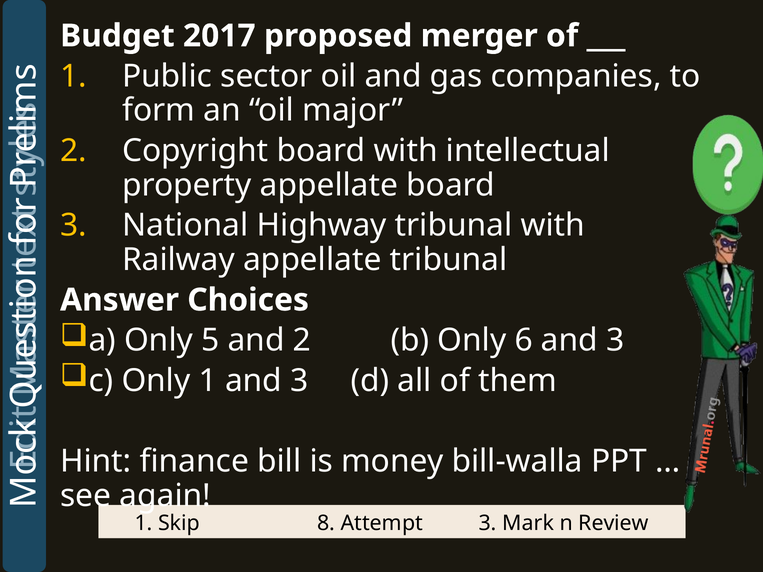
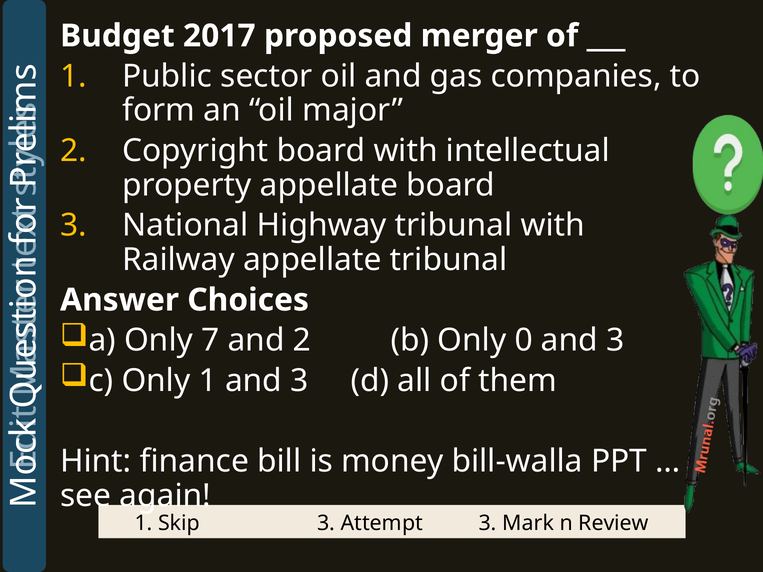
5: 5 -> 7
6: 6 -> 0
8 at (326, 523): 8 -> 3
